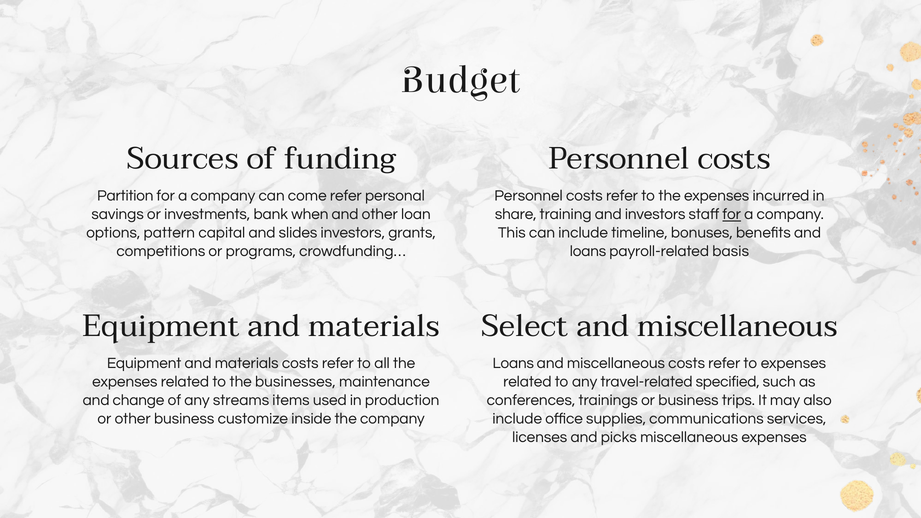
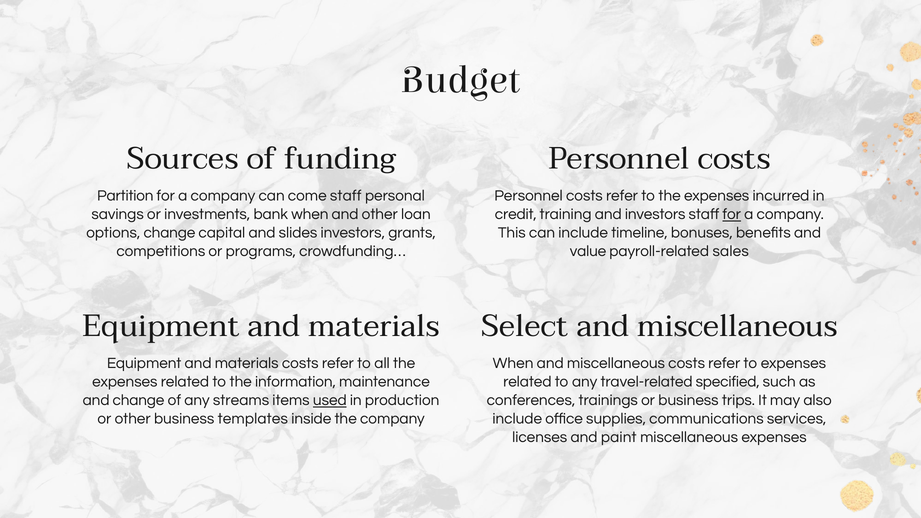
come refer: refer -> staff
share: share -> credit
options pattern: pattern -> change
loans at (588, 251): loans -> value
basis: basis -> sales
Loans at (513, 363): Loans -> When
businesses: businesses -> information
used underline: none -> present
customize: customize -> templates
picks: picks -> paint
